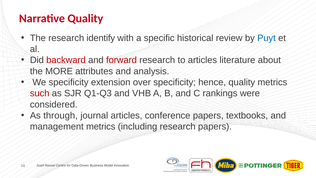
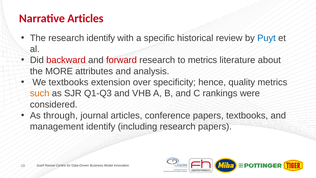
Narrative Quality: Quality -> Articles
to articles: articles -> metrics
We specificity: specificity -> textbooks
such colour: red -> orange
management metrics: metrics -> identify
